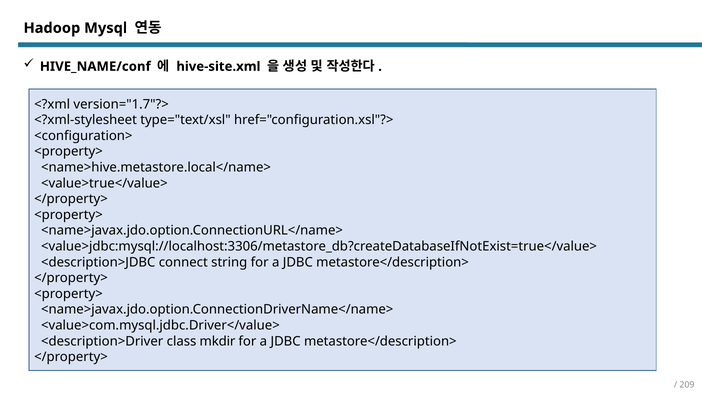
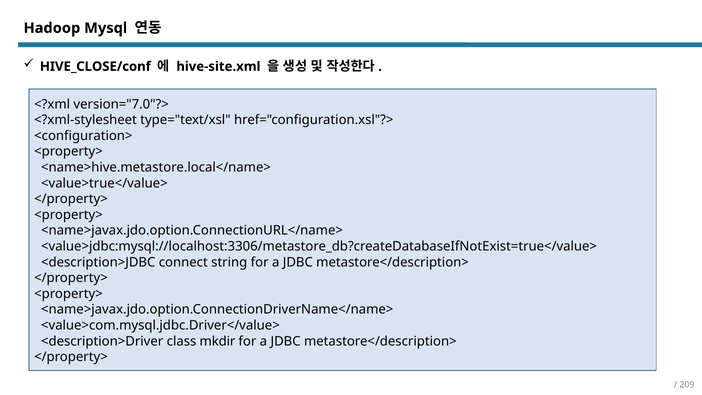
HIVE_NAME/conf: HIVE_NAME/conf -> HIVE_CLOSE/conf
version="1.7"?>: version="1.7"?> -> version="7.0"?>
